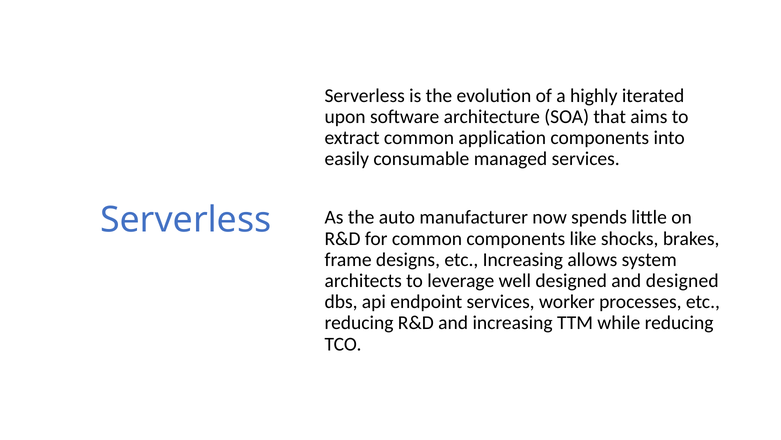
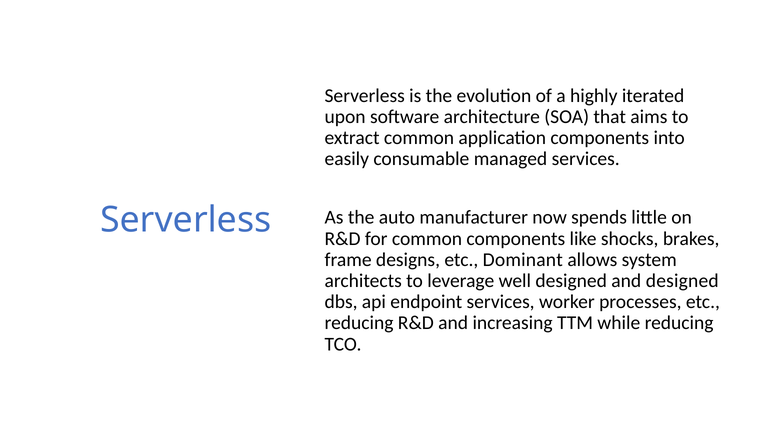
etc Increasing: Increasing -> Dominant
